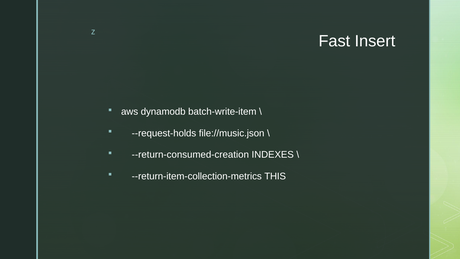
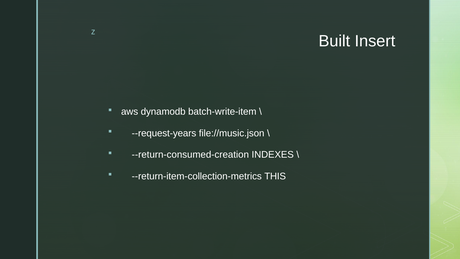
Fast: Fast -> Built
--request-holds: --request-holds -> --request-years
